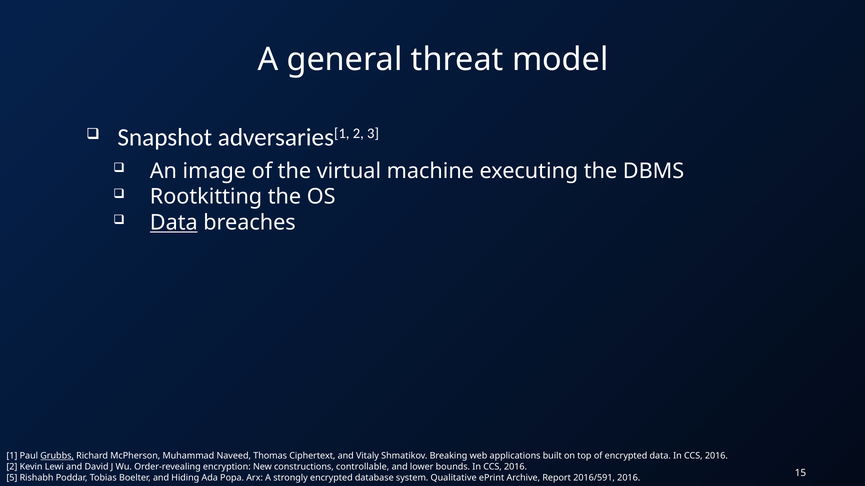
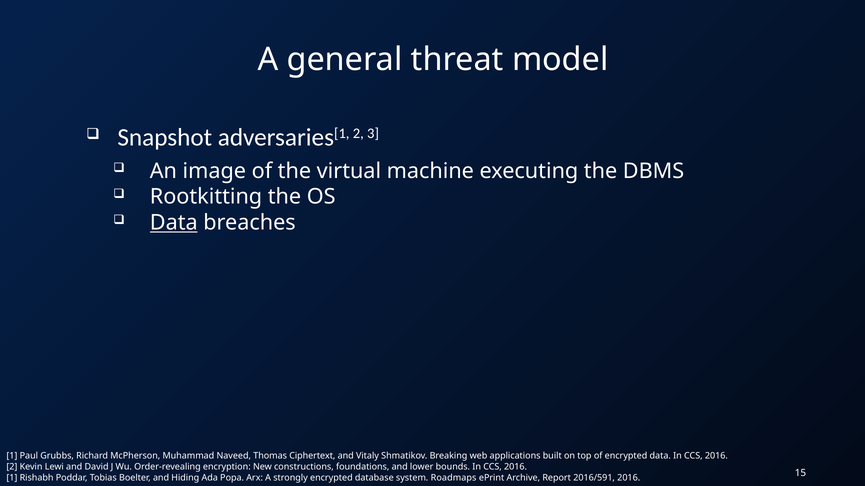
Grubbs underline: present -> none
controllable: controllable -> foundations
5 at (12, 478): 5 -> 1
Qualitative: Qualitative -> Roadmaps
